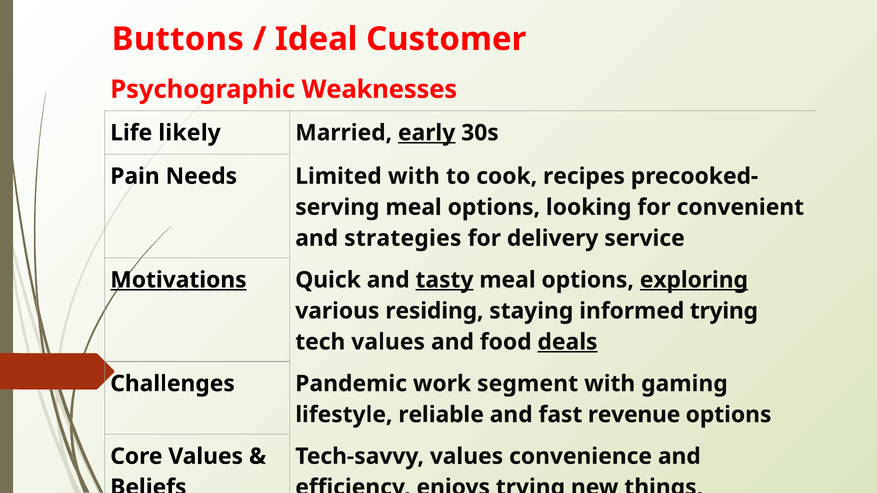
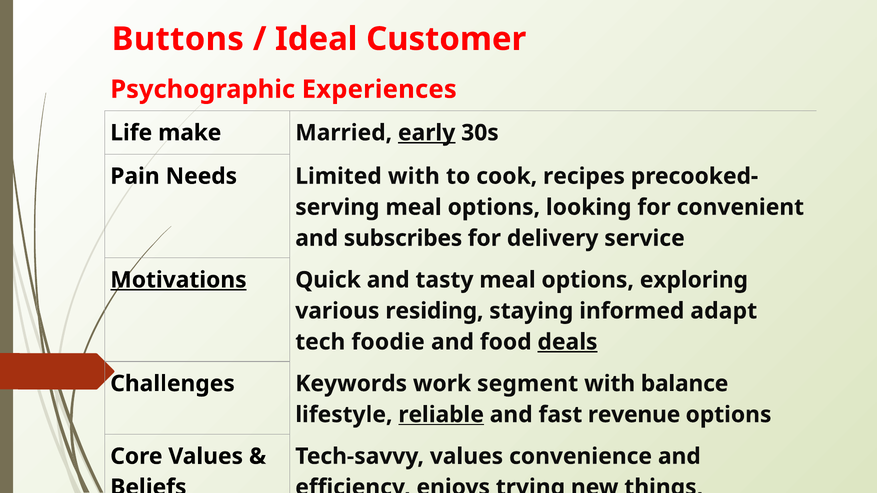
Weaknesses: Weaknesses -> Experiences
likely: likely -> make
strategies: strategies -> subscribes
tasty underline: present -> none
exploring underline: present -> none
informed trying: trying -> adapt
tech values: values -> foodie
Pandemic: Pandemic -> Keywords
gaming: gaming -> balance
reliable underline: none -> present
